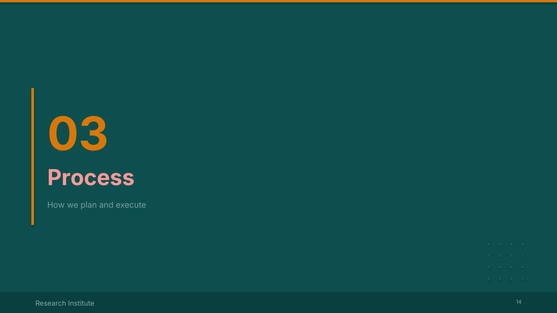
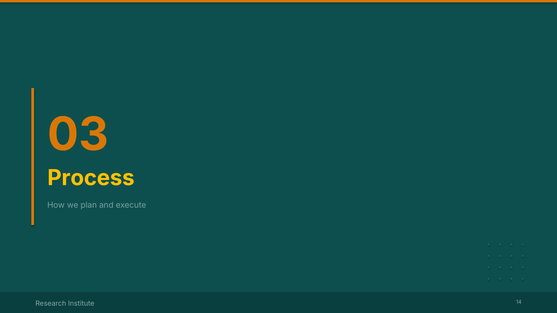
Process colour: pink -> yellow
